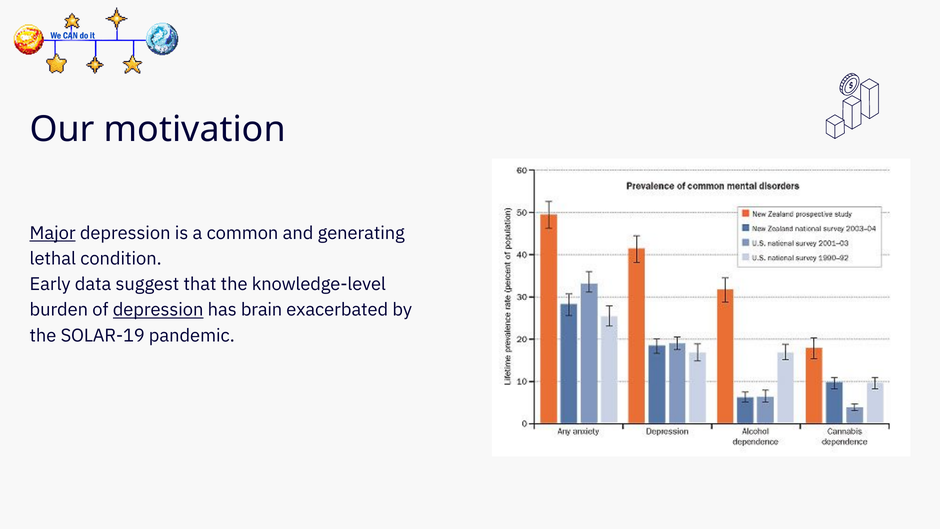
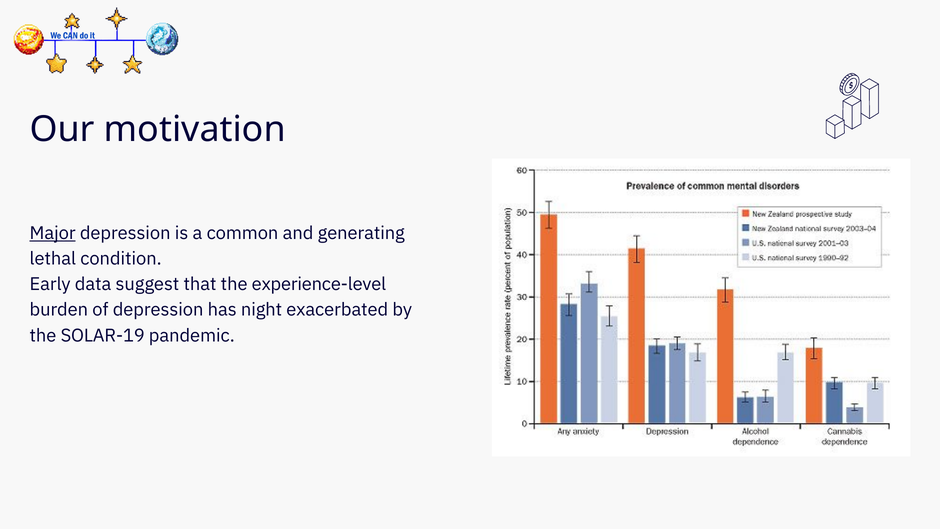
knowledge-level: knowledge-level -> experience-level
depression at (158, 310) underline: present -> none
brain: brain -> night
